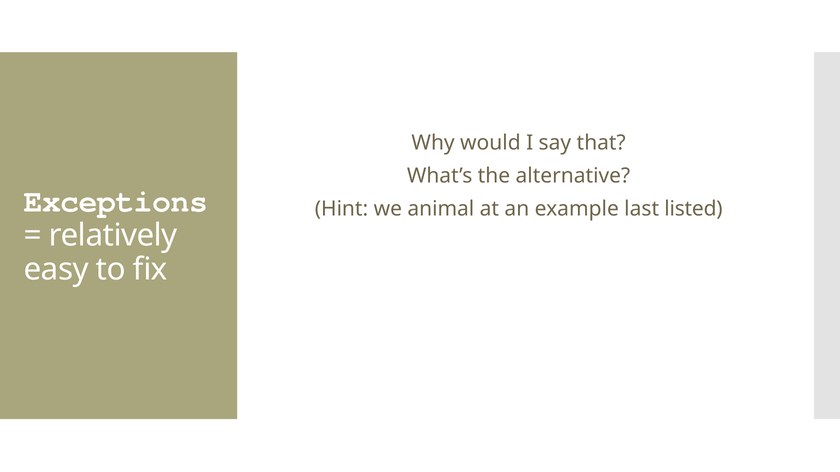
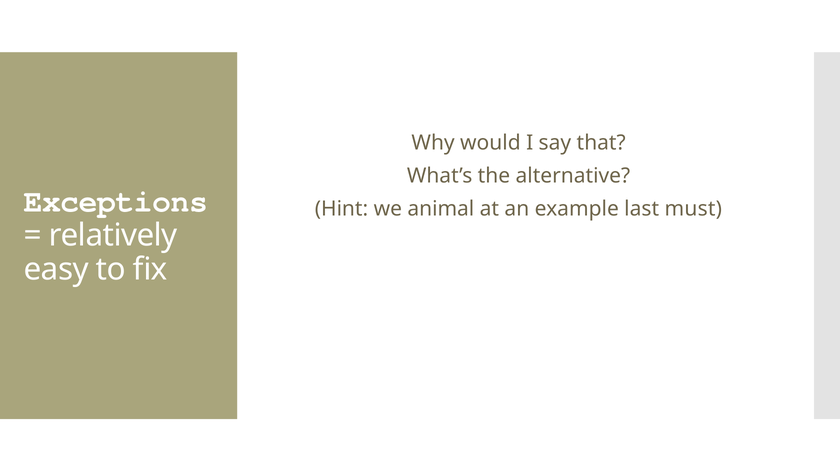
listed: listed -> must
